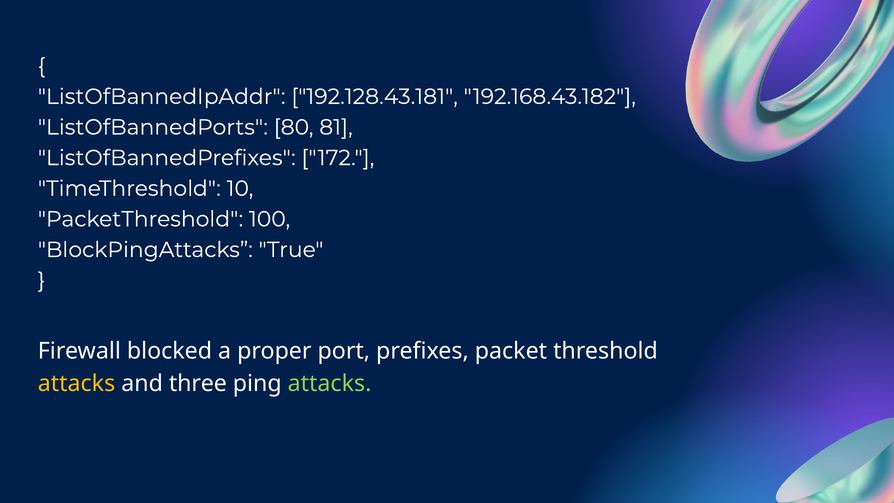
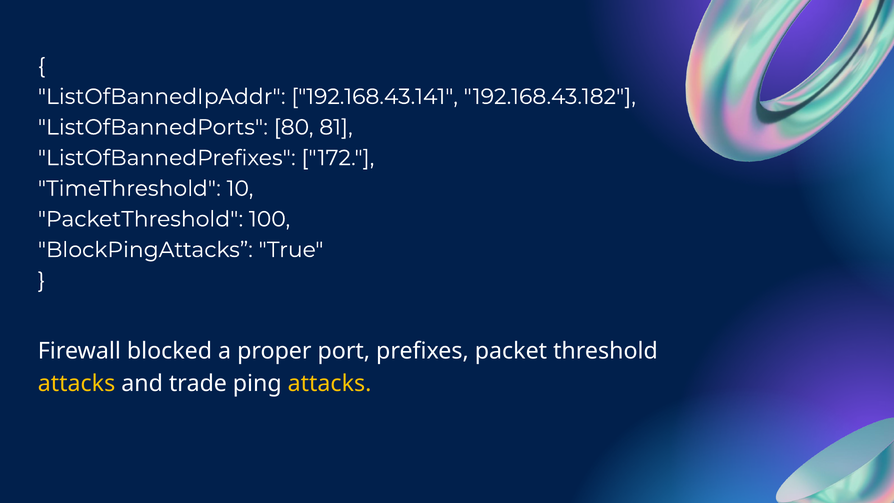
192.128.43.181: 192.128.43.181 -> 192.168.43.141
three: three -> trade
attacks at (330, 383) colour: light green -> yellow
